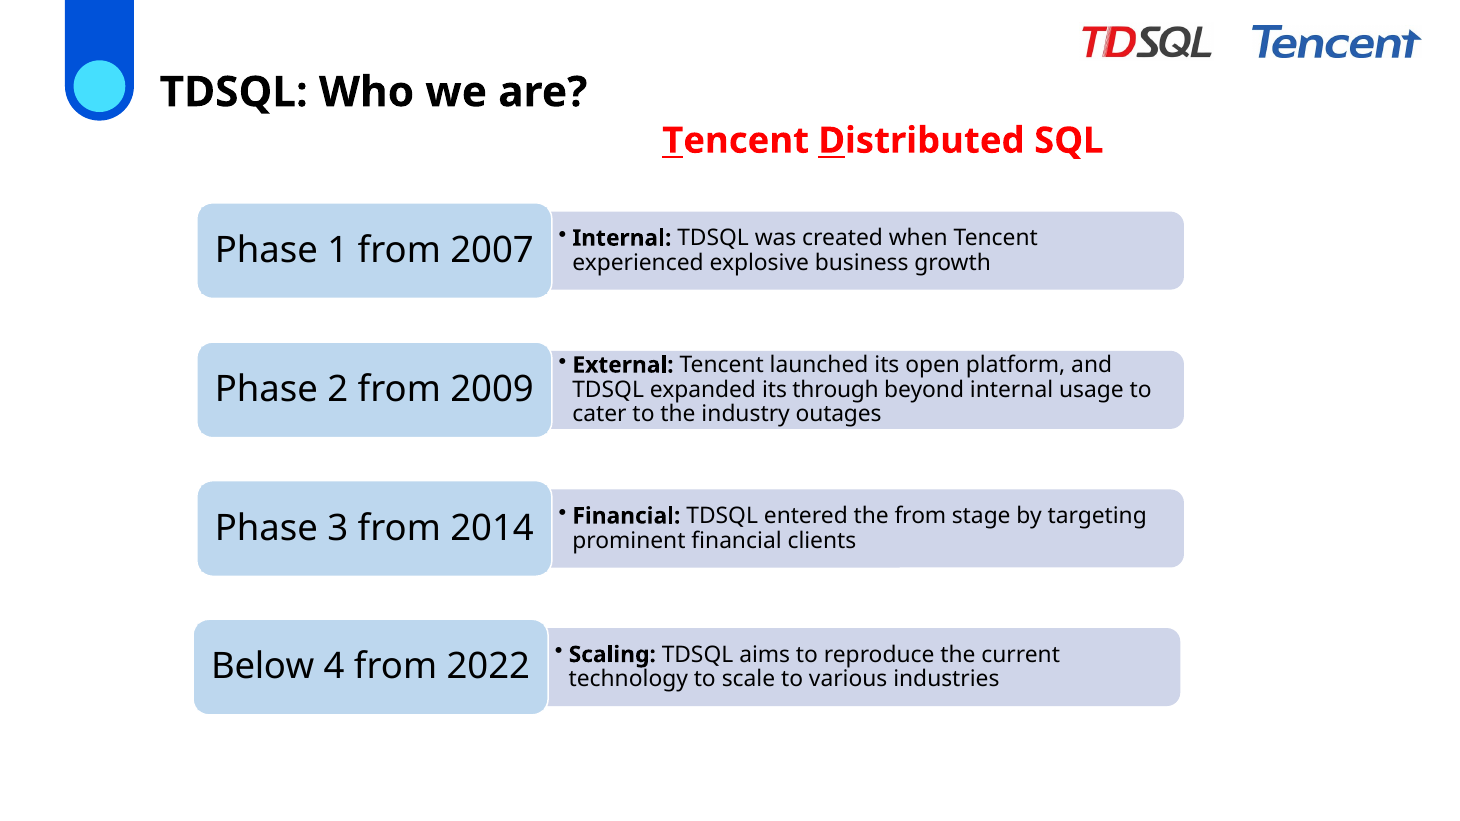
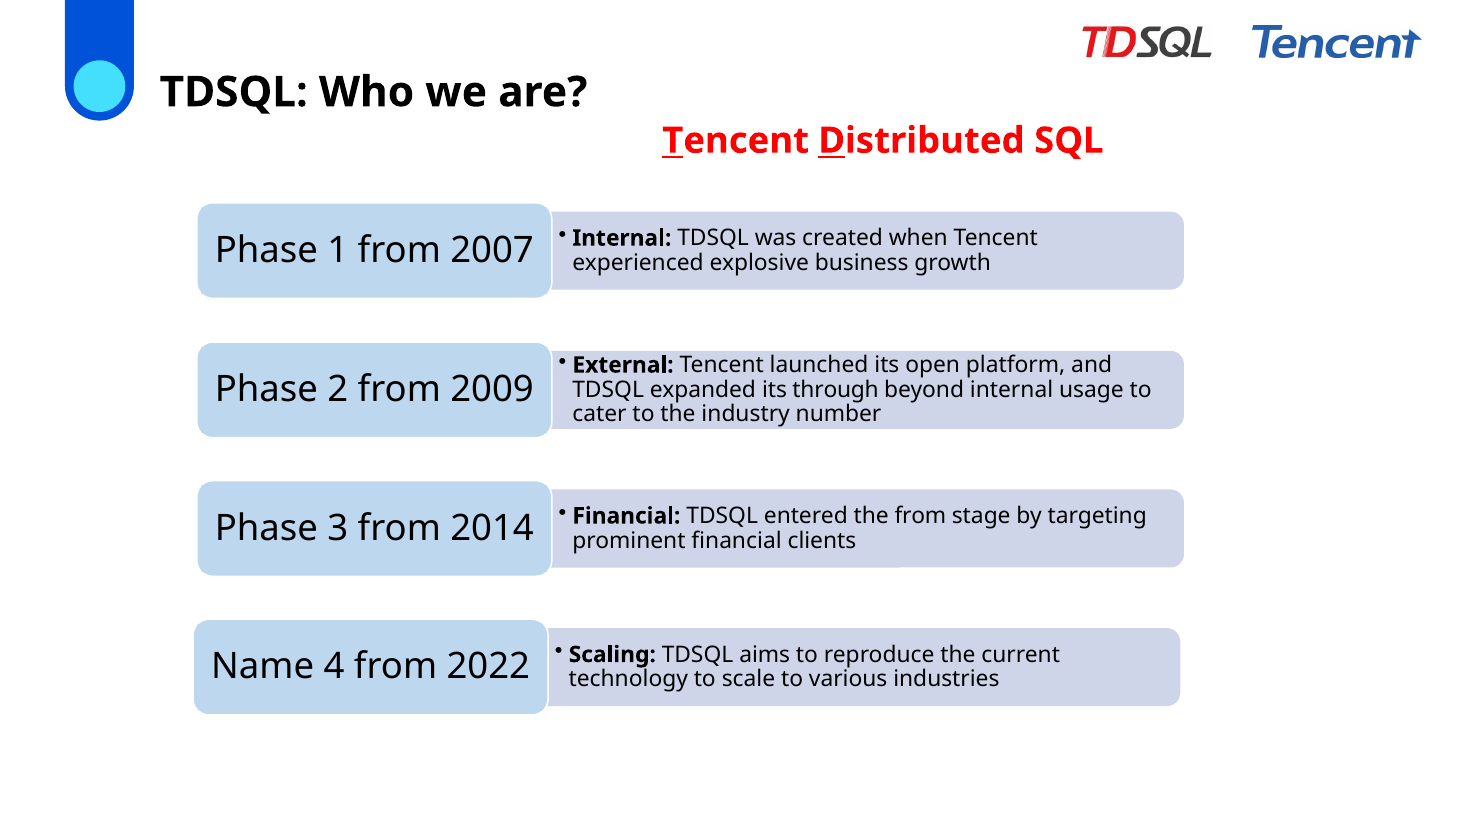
outages: outages -> number
Below: Below -> Name
